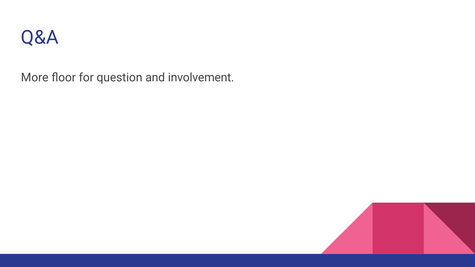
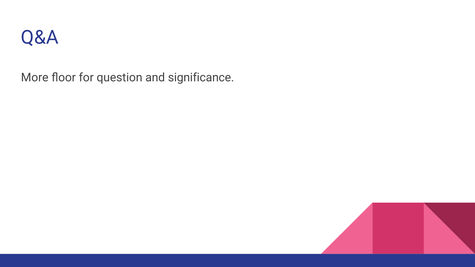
involvement: involvement -> significance
